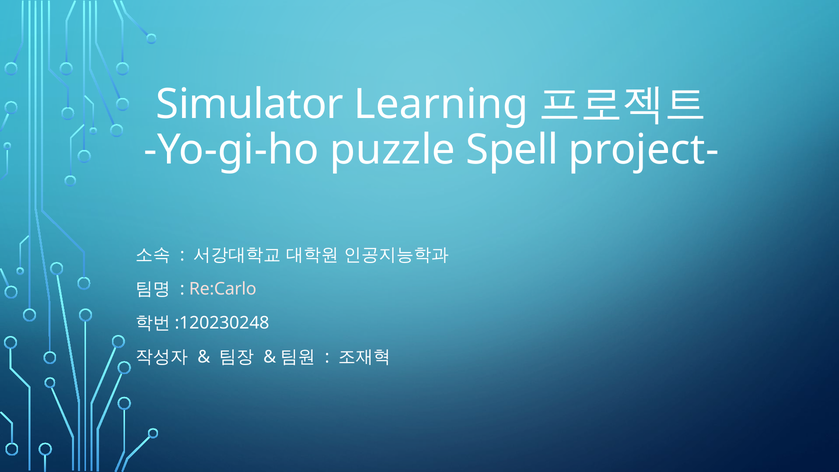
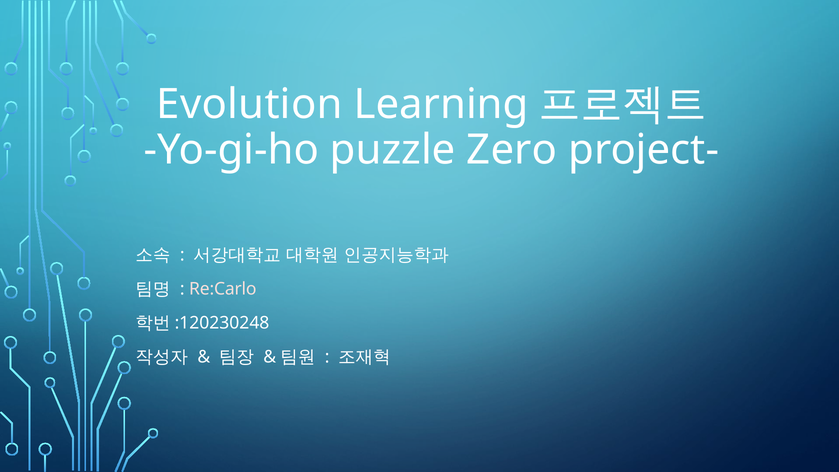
Simulator: Simulator -> Evolution
Spell: Spell -> Zero
